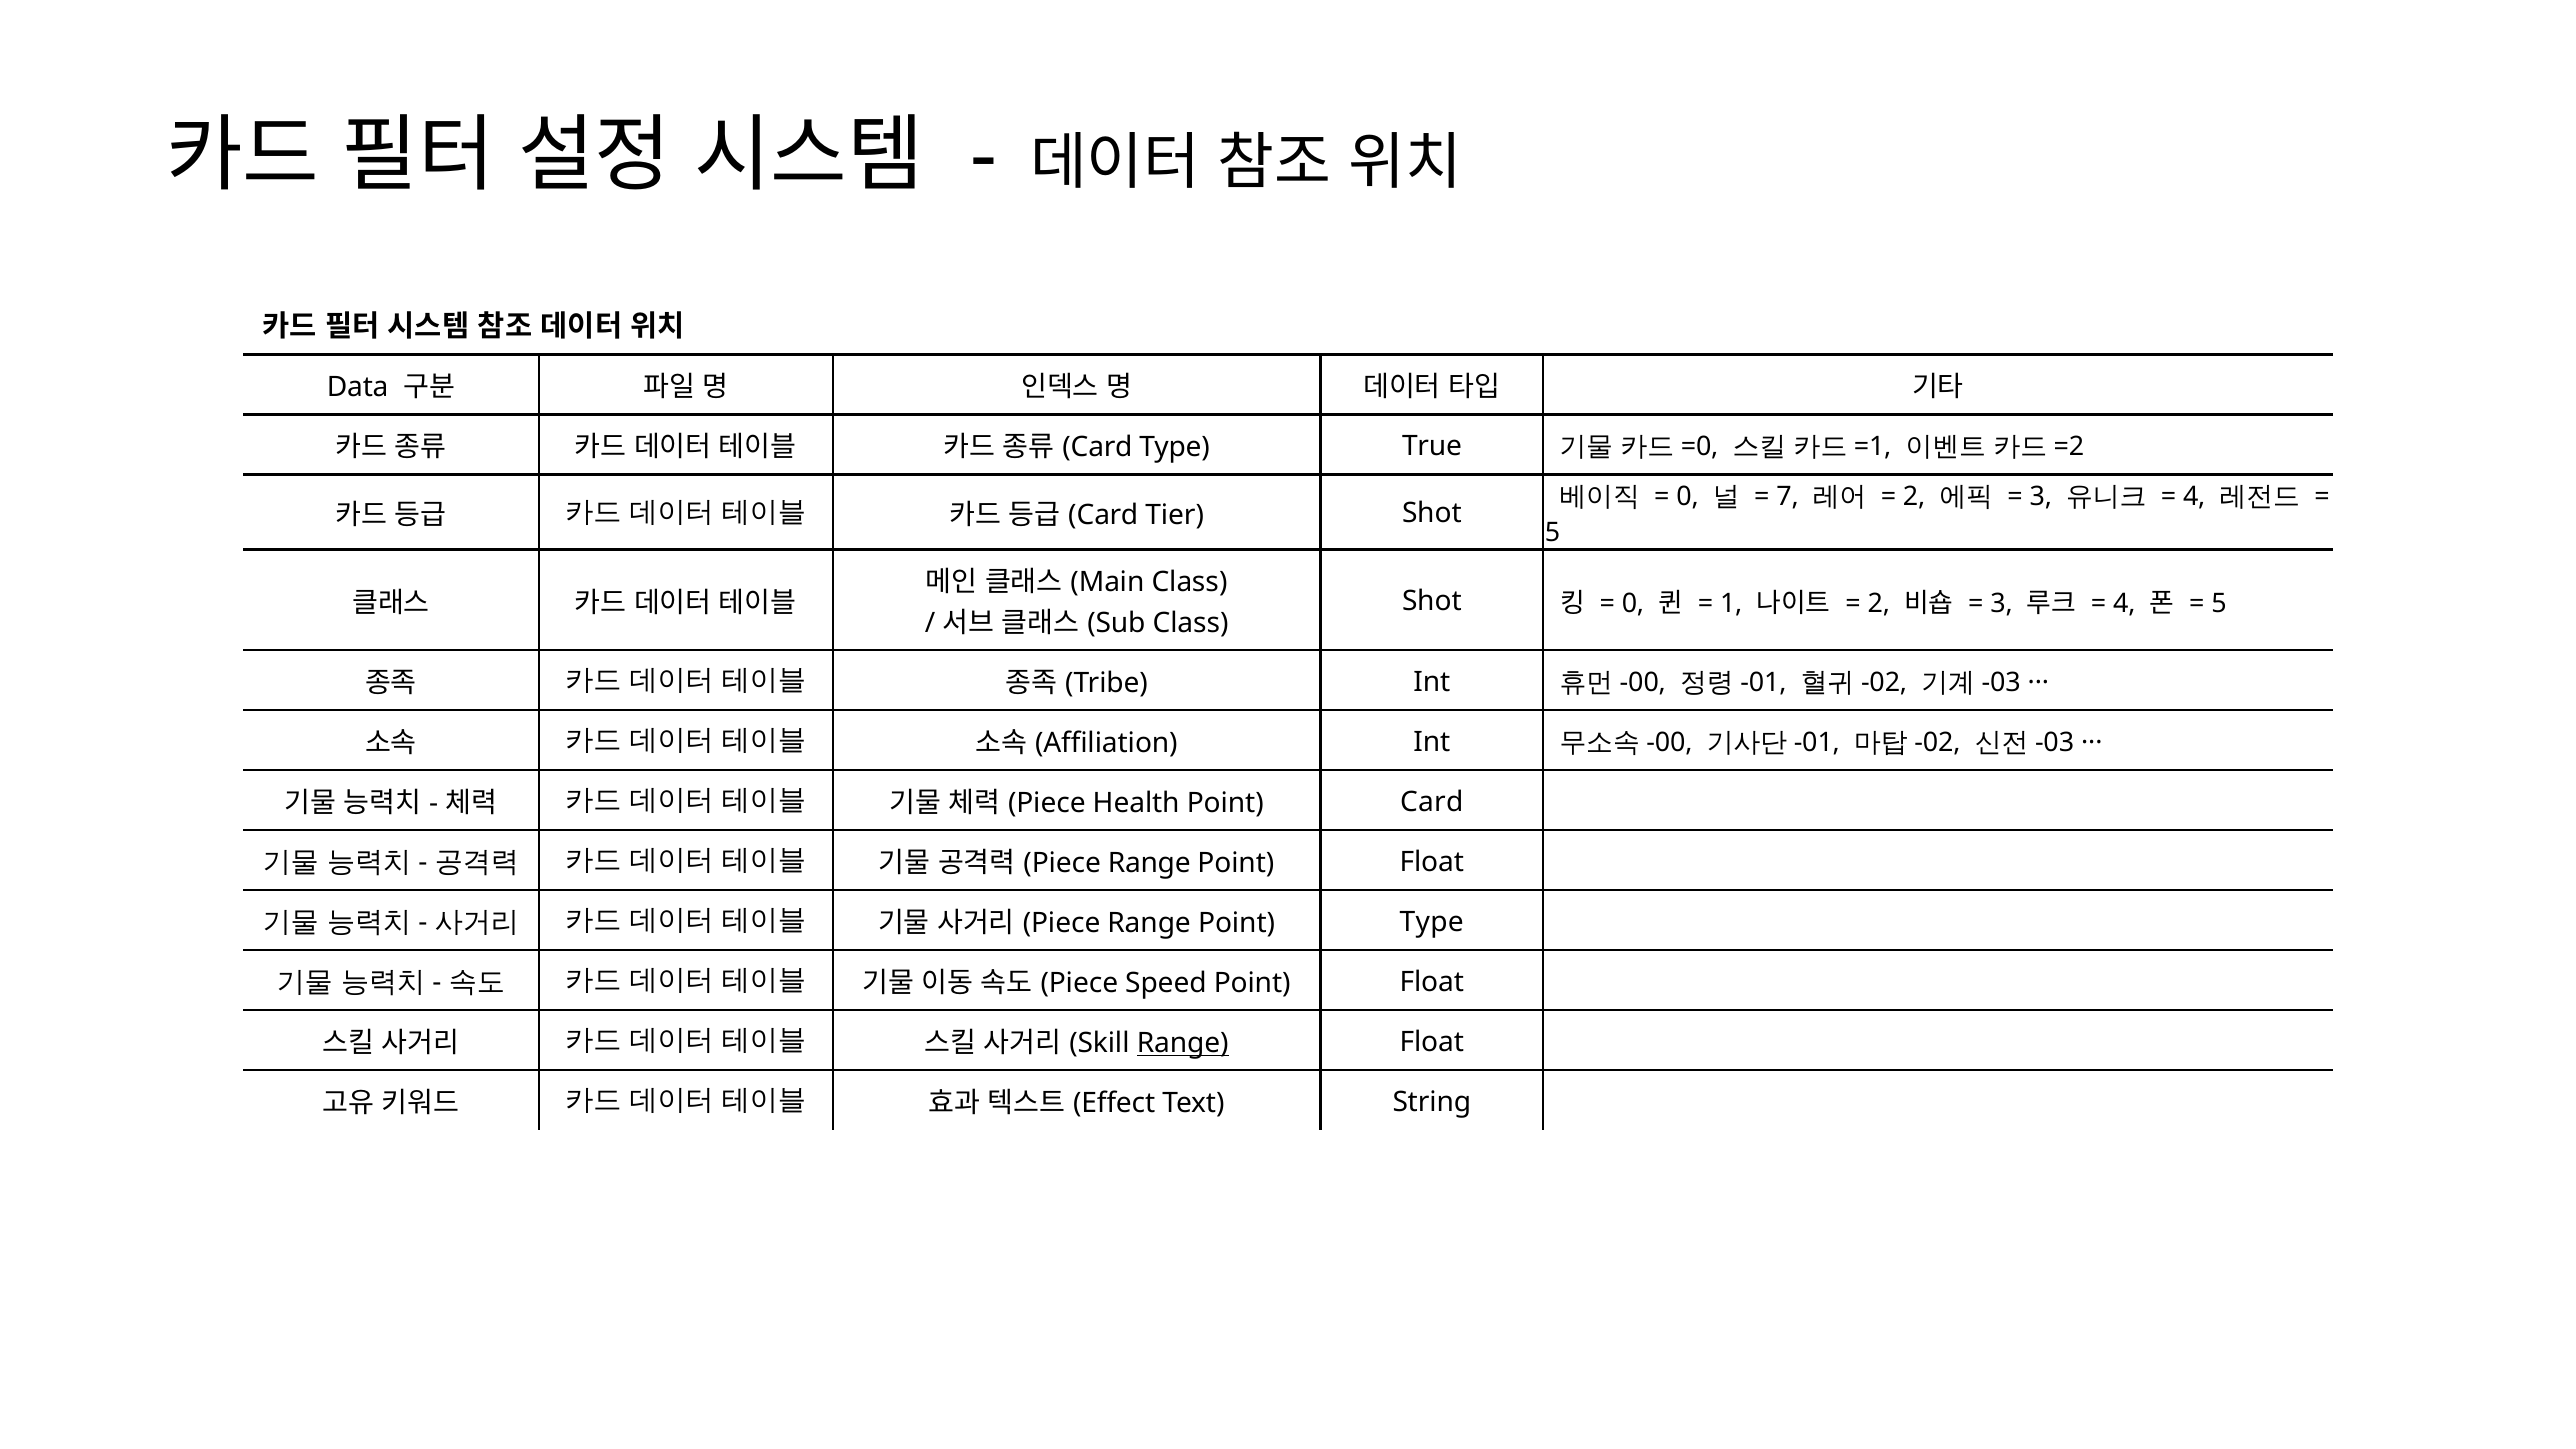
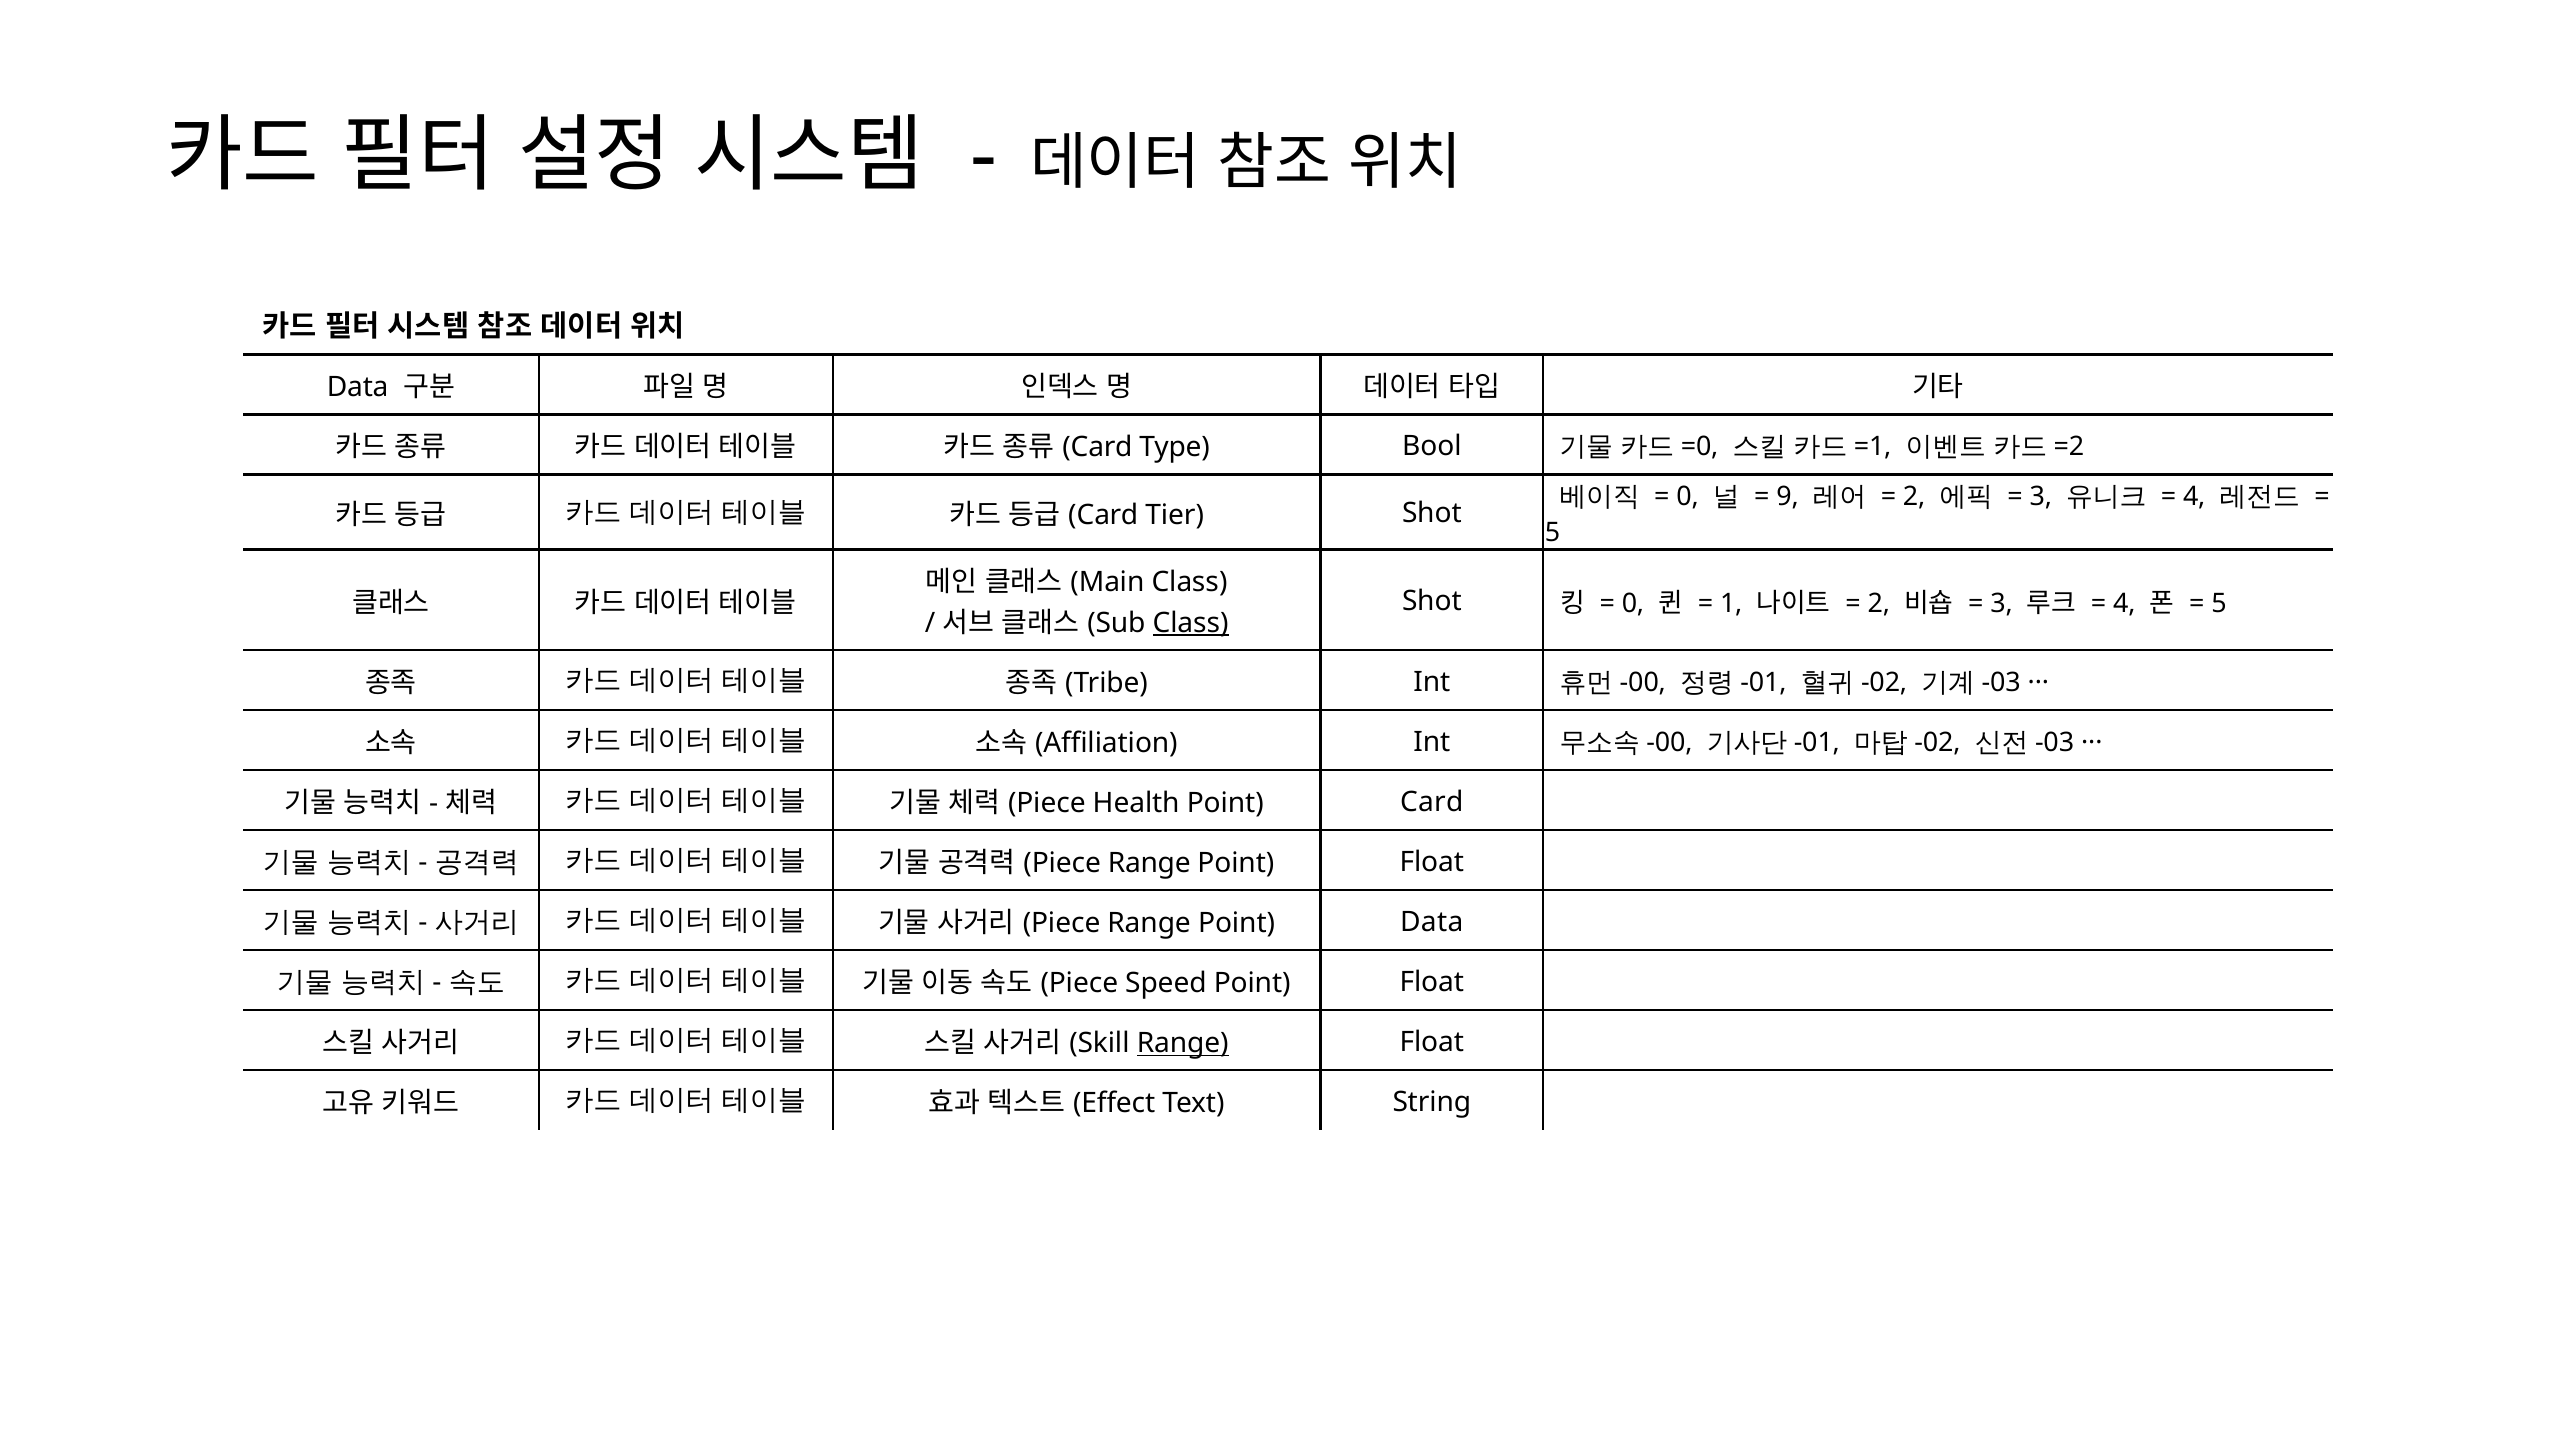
True: True -> Bool
7: 7 -> 9
Class at (1191, 623) underline: none -> present
Point Type: Type -> Data
